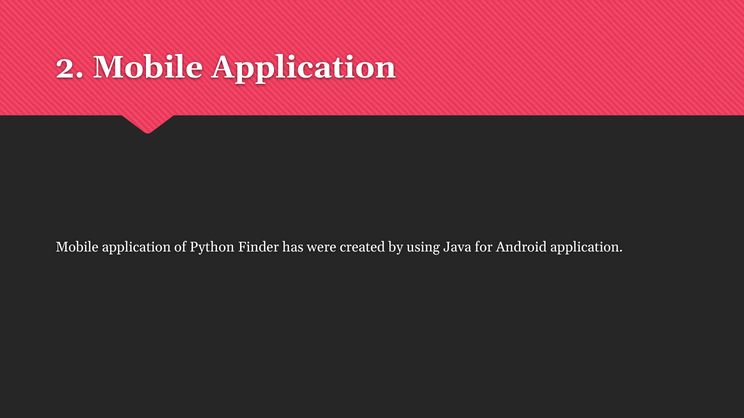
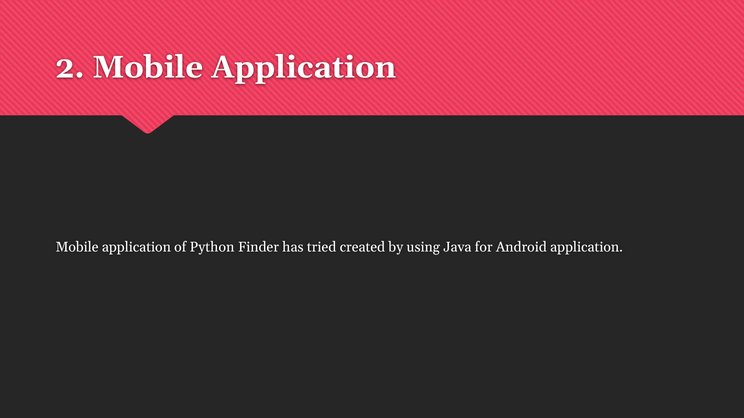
were: were -> tried
